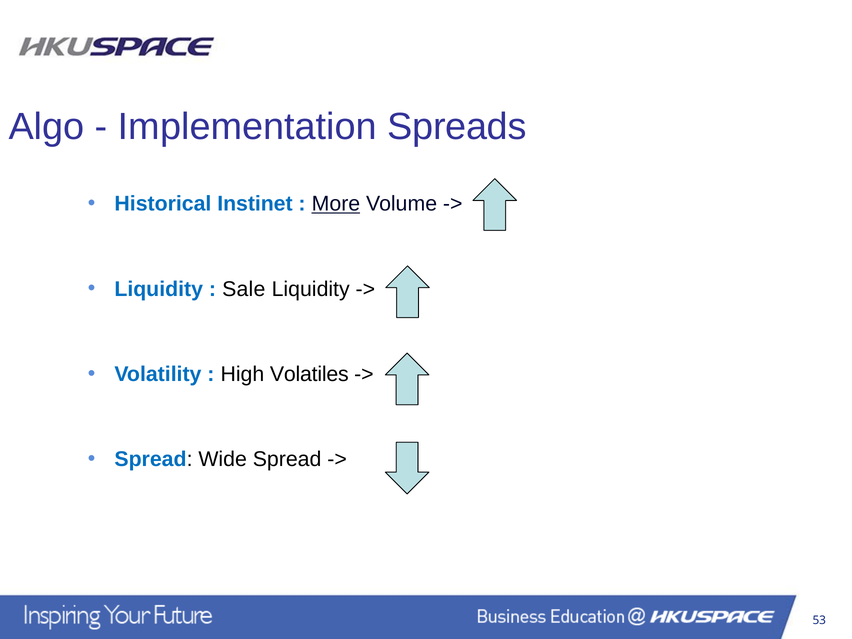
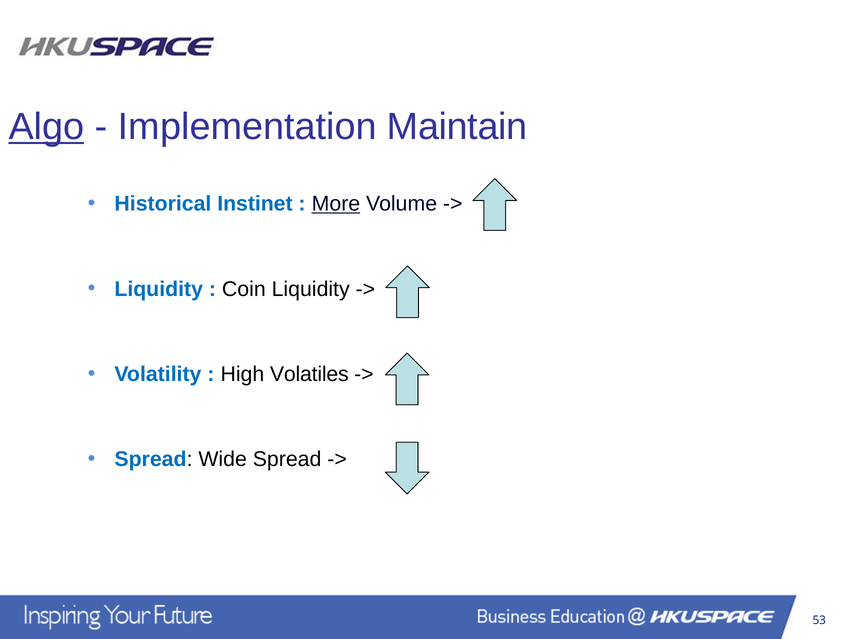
Algo underline: none -> present
Spreads: Spreads -> Maintain
Sale: Sale -> Coin
